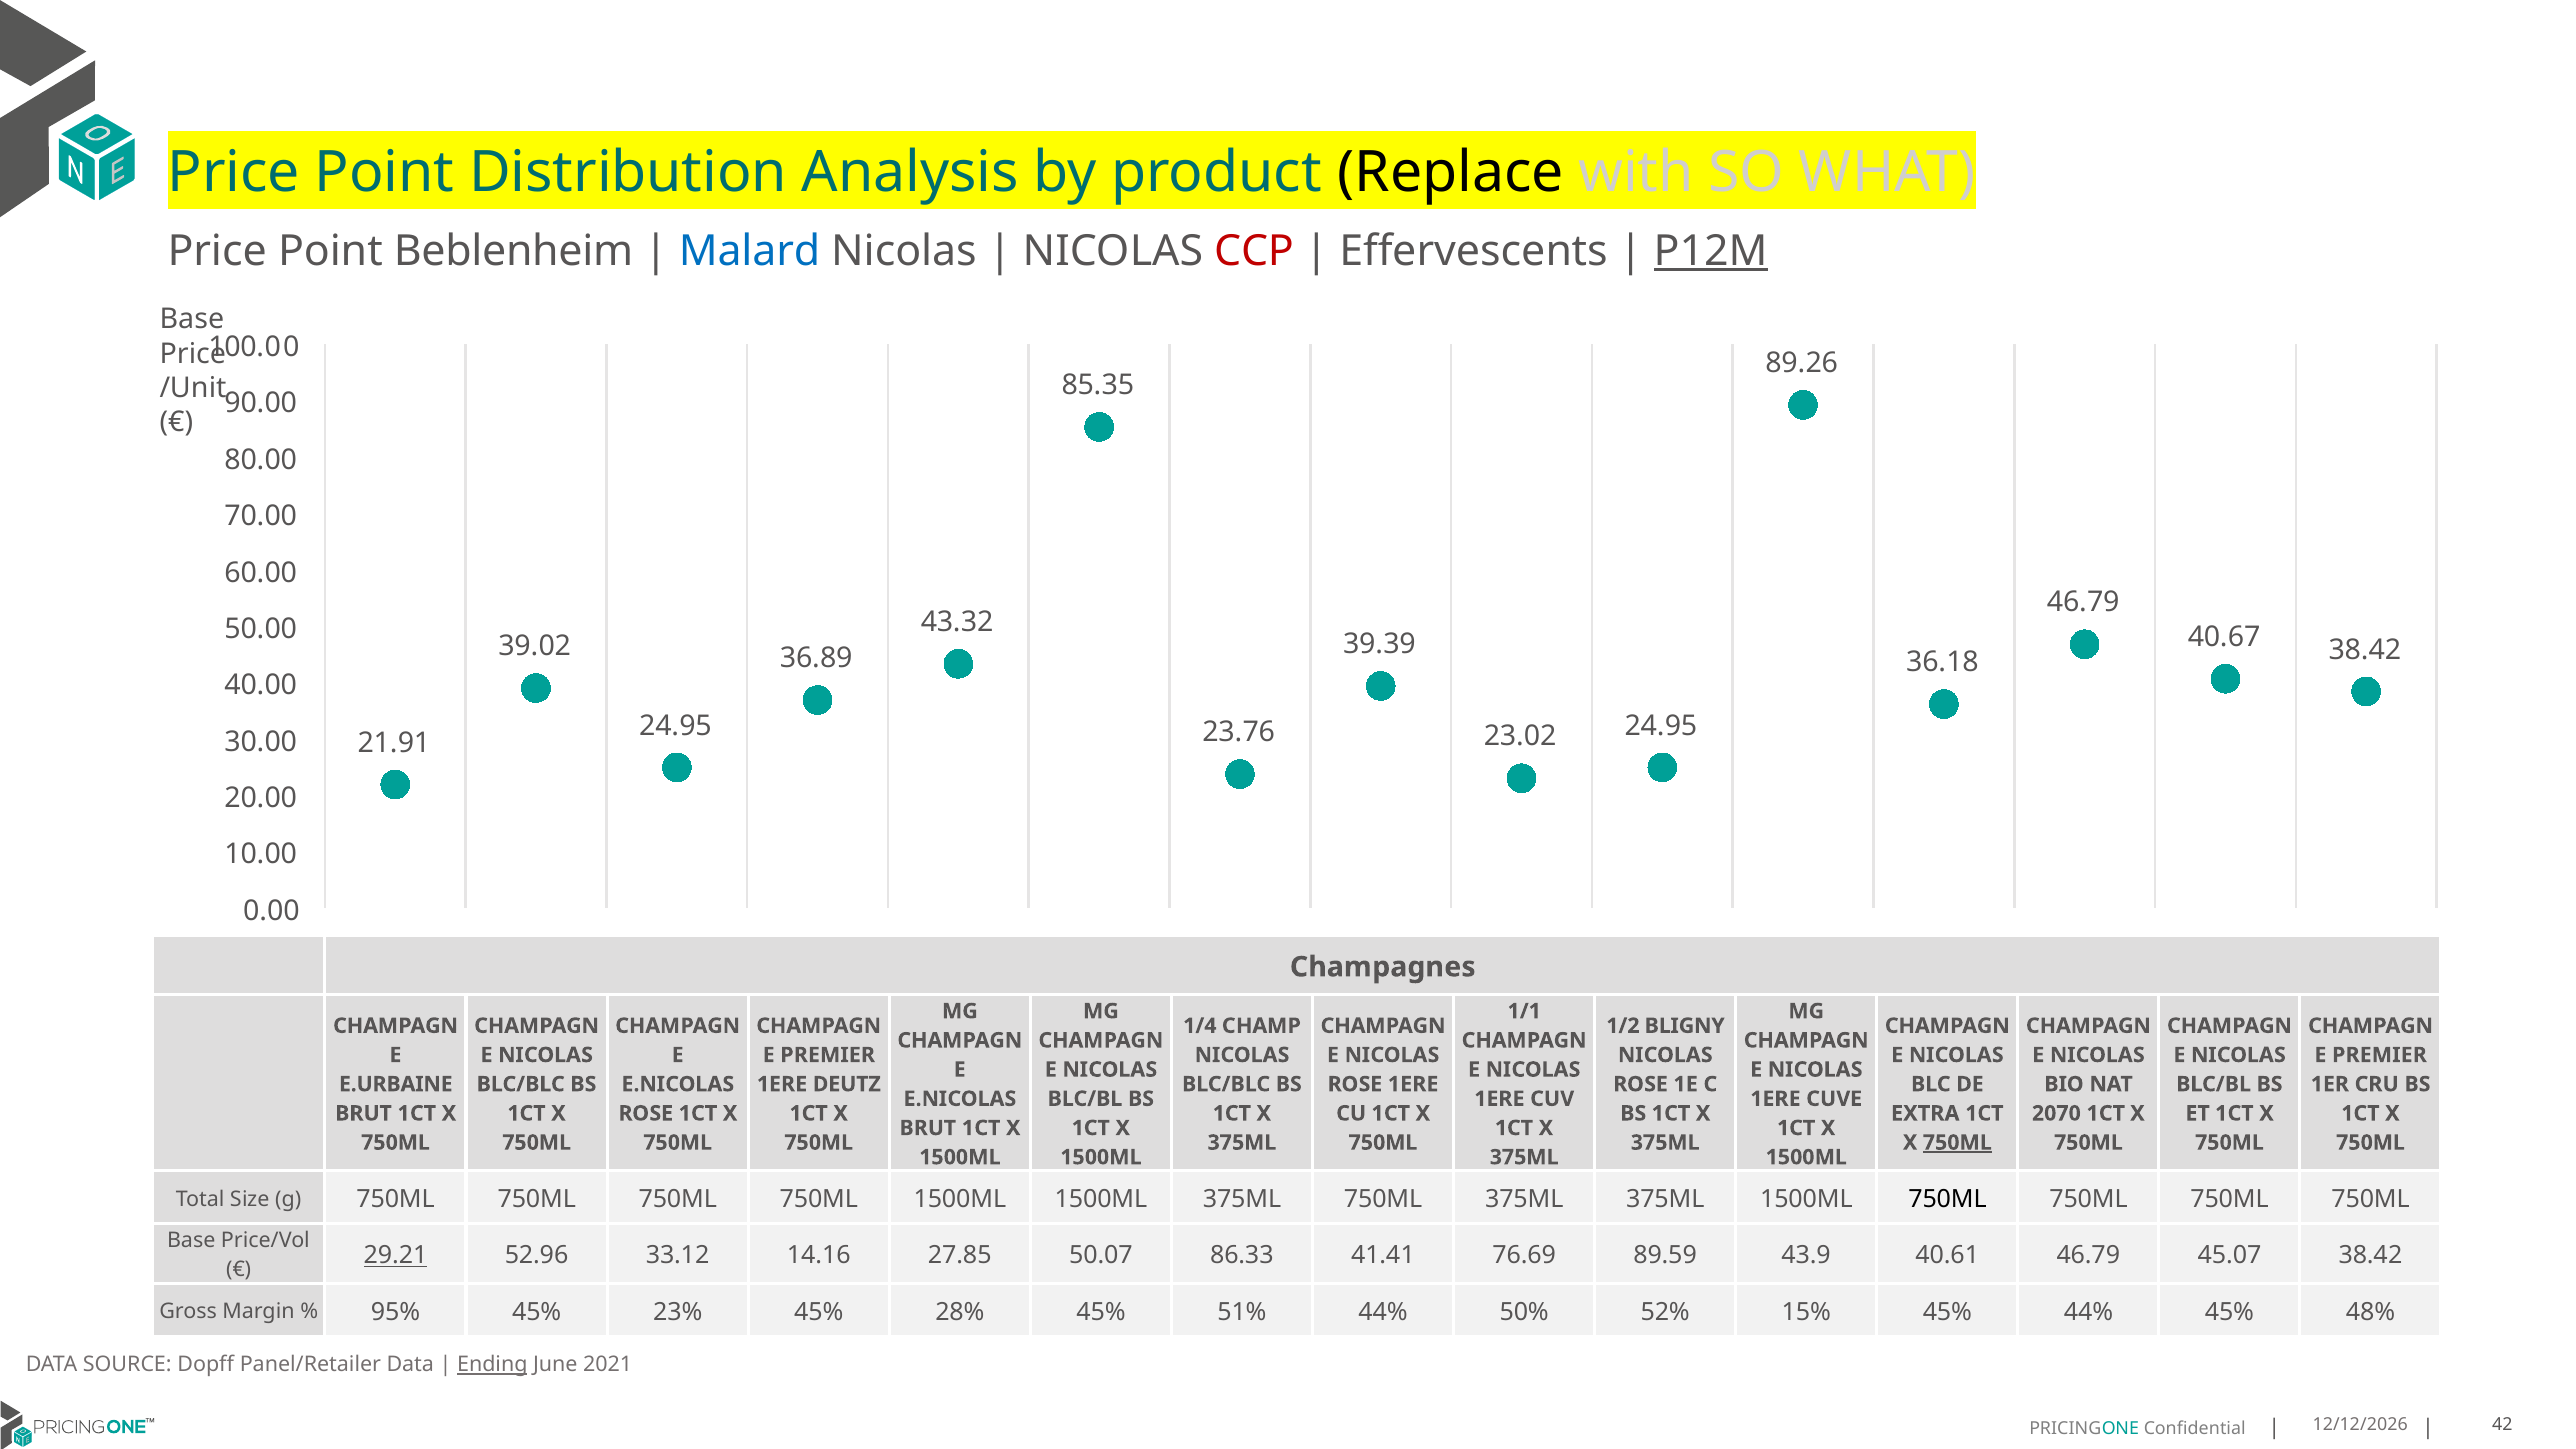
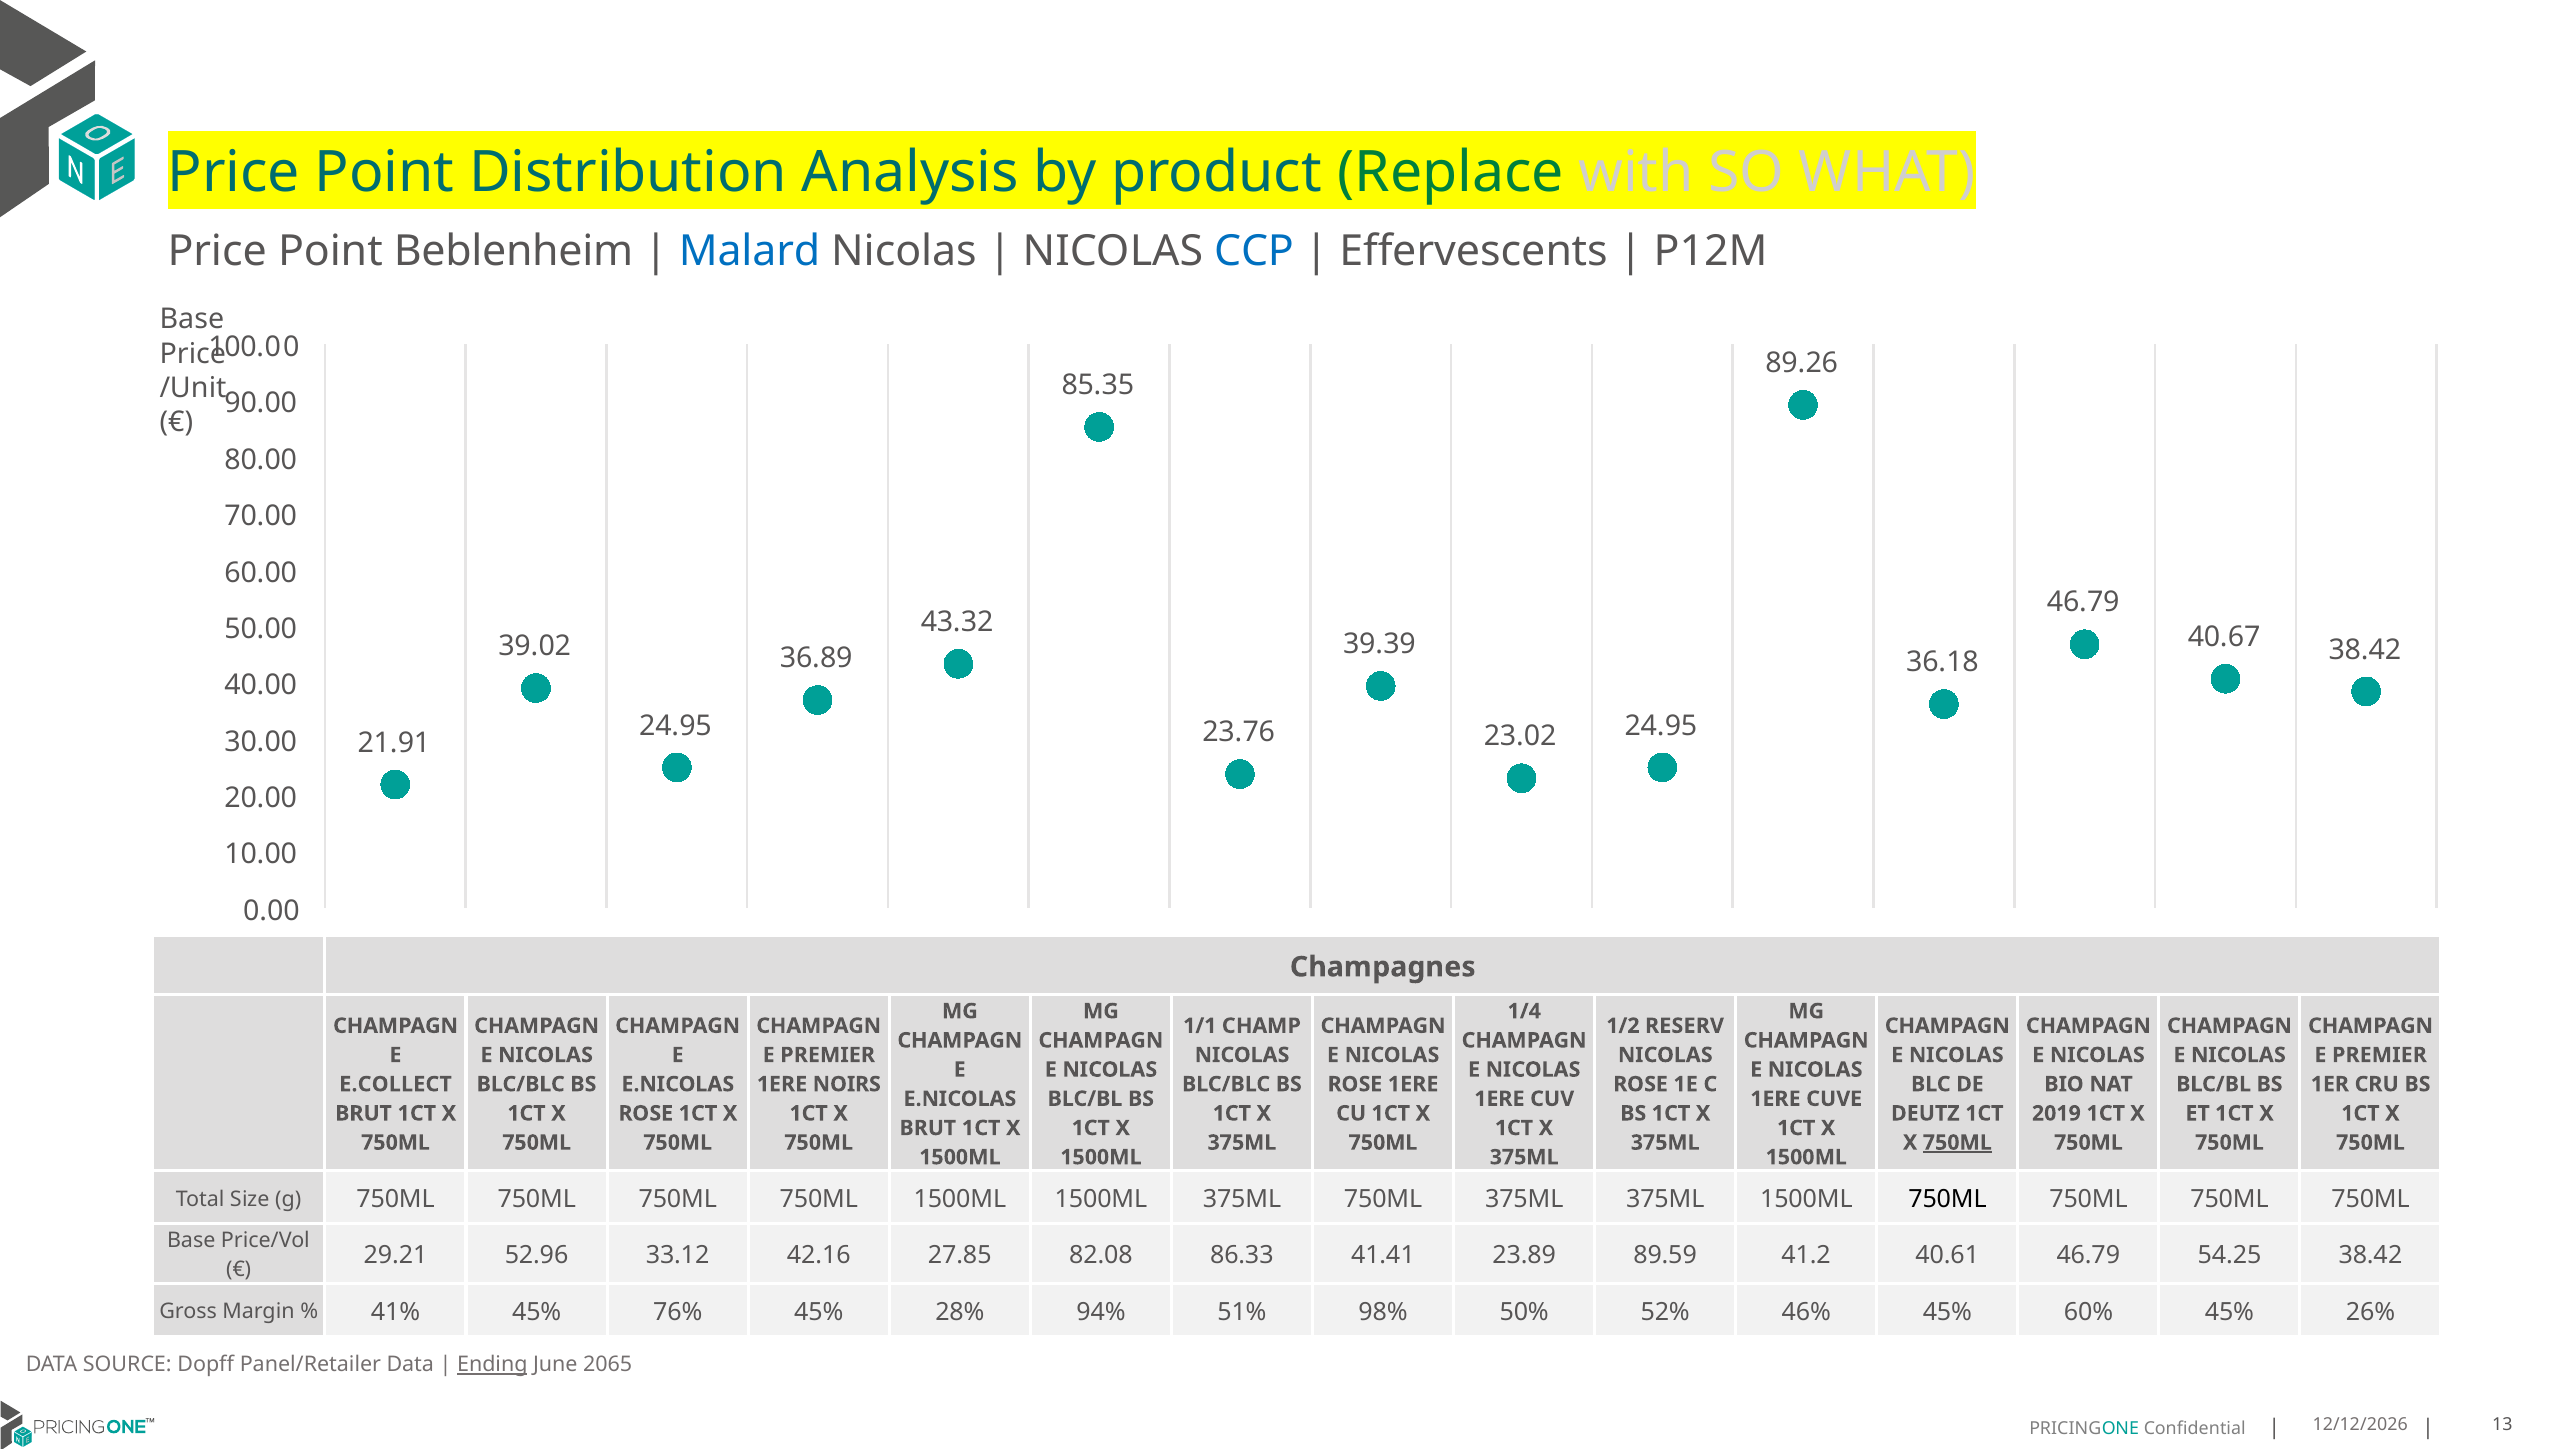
Replace colour: black -> green
CCP colour: red -> blue
P12M underline: present -> none
1/1: 1/1 -> 1/4
1/4: 1/4 -> 1/1
BLIGNY: BLIGNY -> RESERV
E.URBAINE: E.URBAINE -> E.COLLECT
DEUTZ: DEUTZ -> NOIRS
EXTRA: EXTRA -> DEUTZ
2070: 2070 -> 2019
29.21 underline: present -> none
14.16: 14.16 -> 42.16
50.07: 50.07 -> 82.08
76.69: 76.69 -> 23.89
43.9: 43.9 -> 41.2
45.07: 45.07 -> 54.25
95%: 95% -> 41%
23%: 23% -> 76%
28% 45%: 45% -> 94%
51% 44%: 44% -> 98%
15%: 15% -> 46%
45% 44%: 44% -> 60%
48%: 48% -> 26%
2021: 2021 -> 2065
42: 42 -> 13
